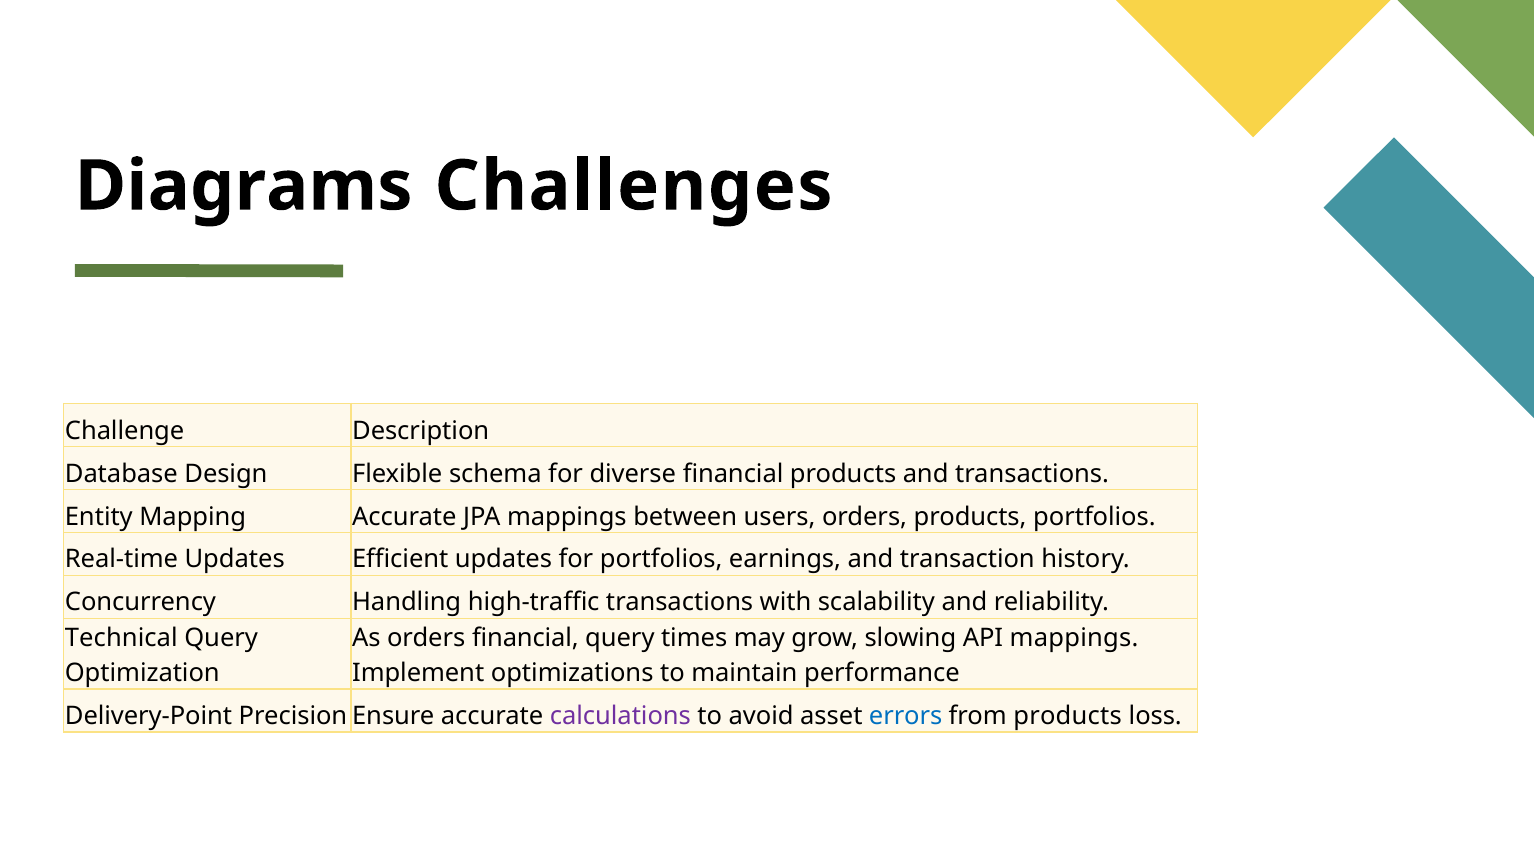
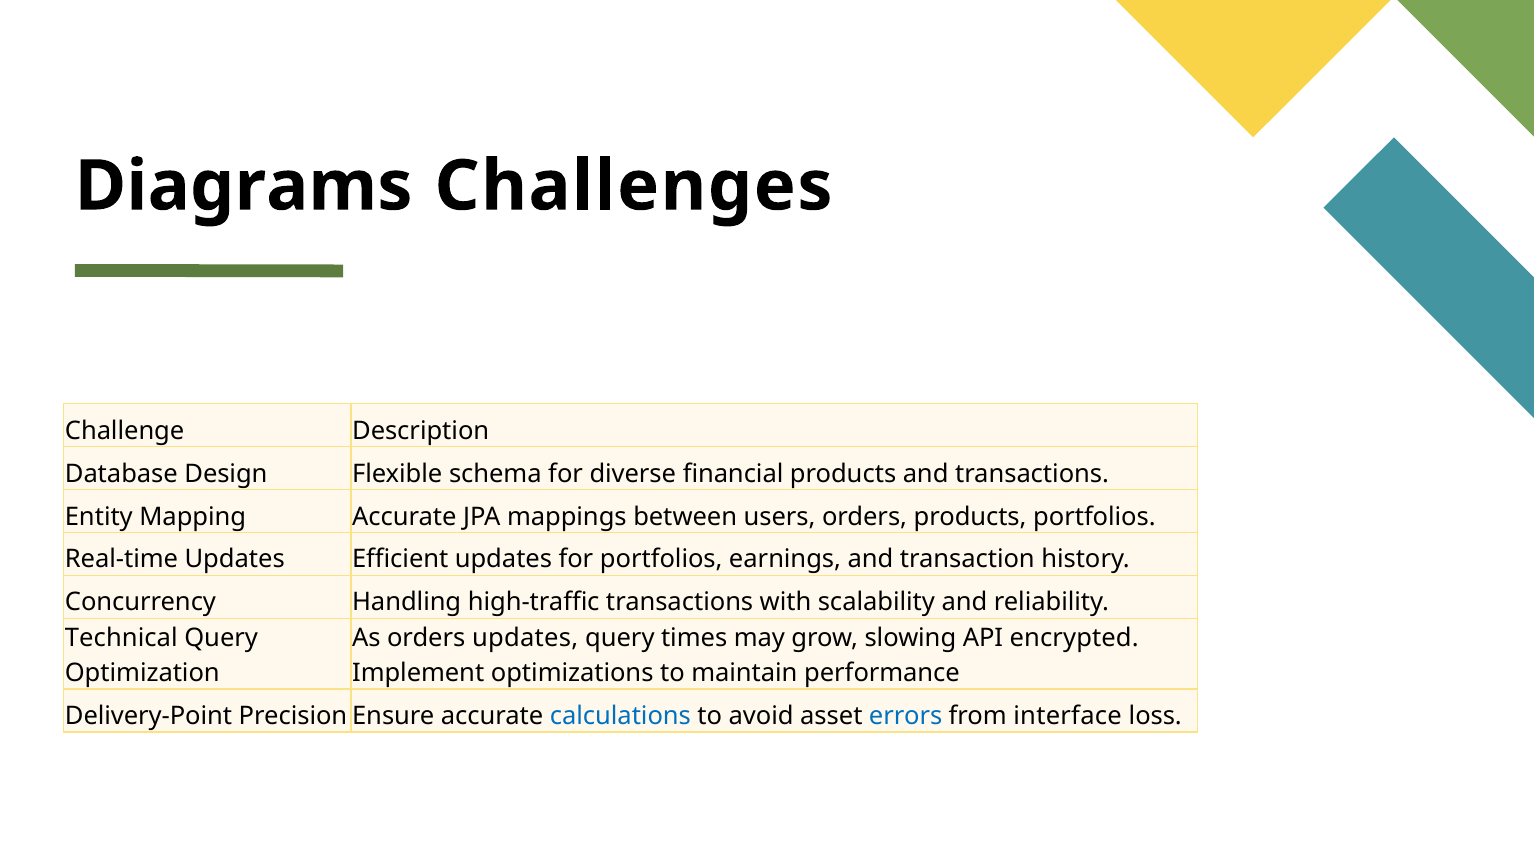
orders financial: financial -> updates
API mappings: mappings -> encrypted
calculations colour: purple -> blue
from products: products -> interface
